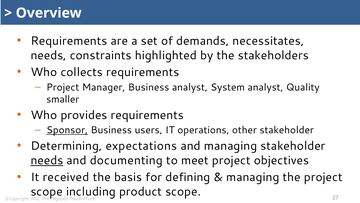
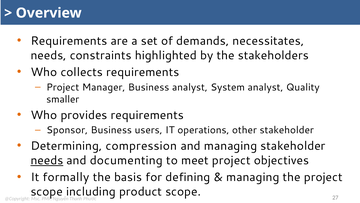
Sponsor underline: present -> none
expectations: expectations -> compression
received: received -> formally
